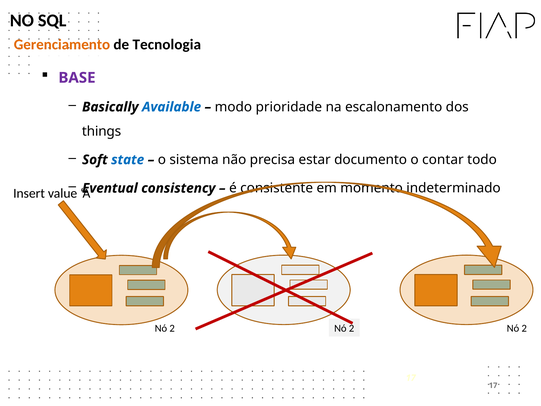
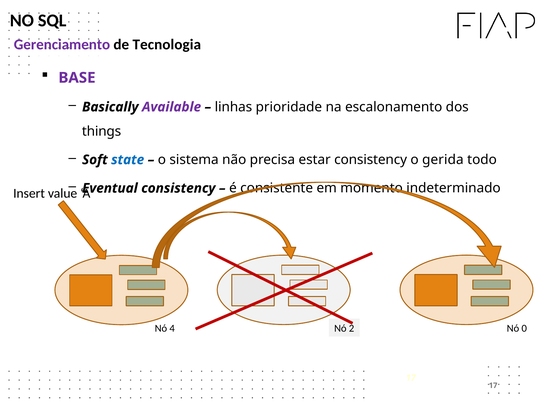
Gerenciamento colour: orange -> purple
Available colour: blue -> purple
modo: modo -> linhas
estar documento: documento -> consistency
contar: contar -> gerida
2 at (172, 328): 2 -> 4
2 at (524, 328): 2 -> 0
